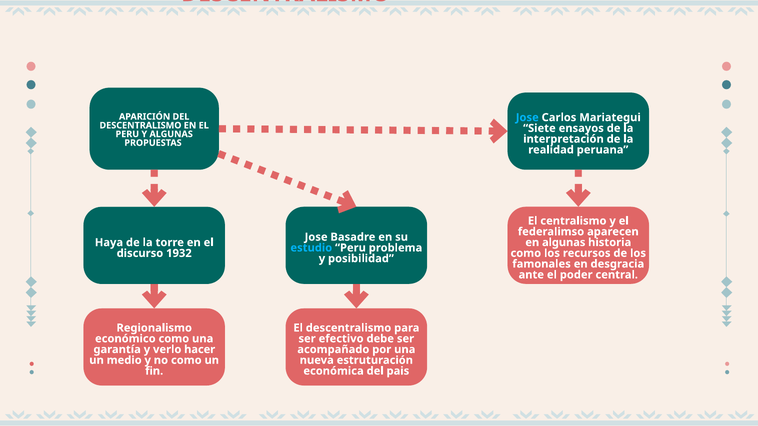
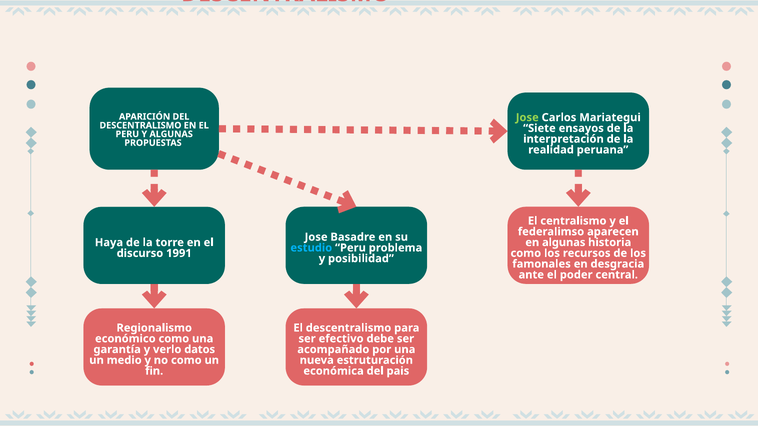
Jose at (527, 118) colour: light blue -> light green
1932: 1932 -> 1991
hacer: hacer -> datos
